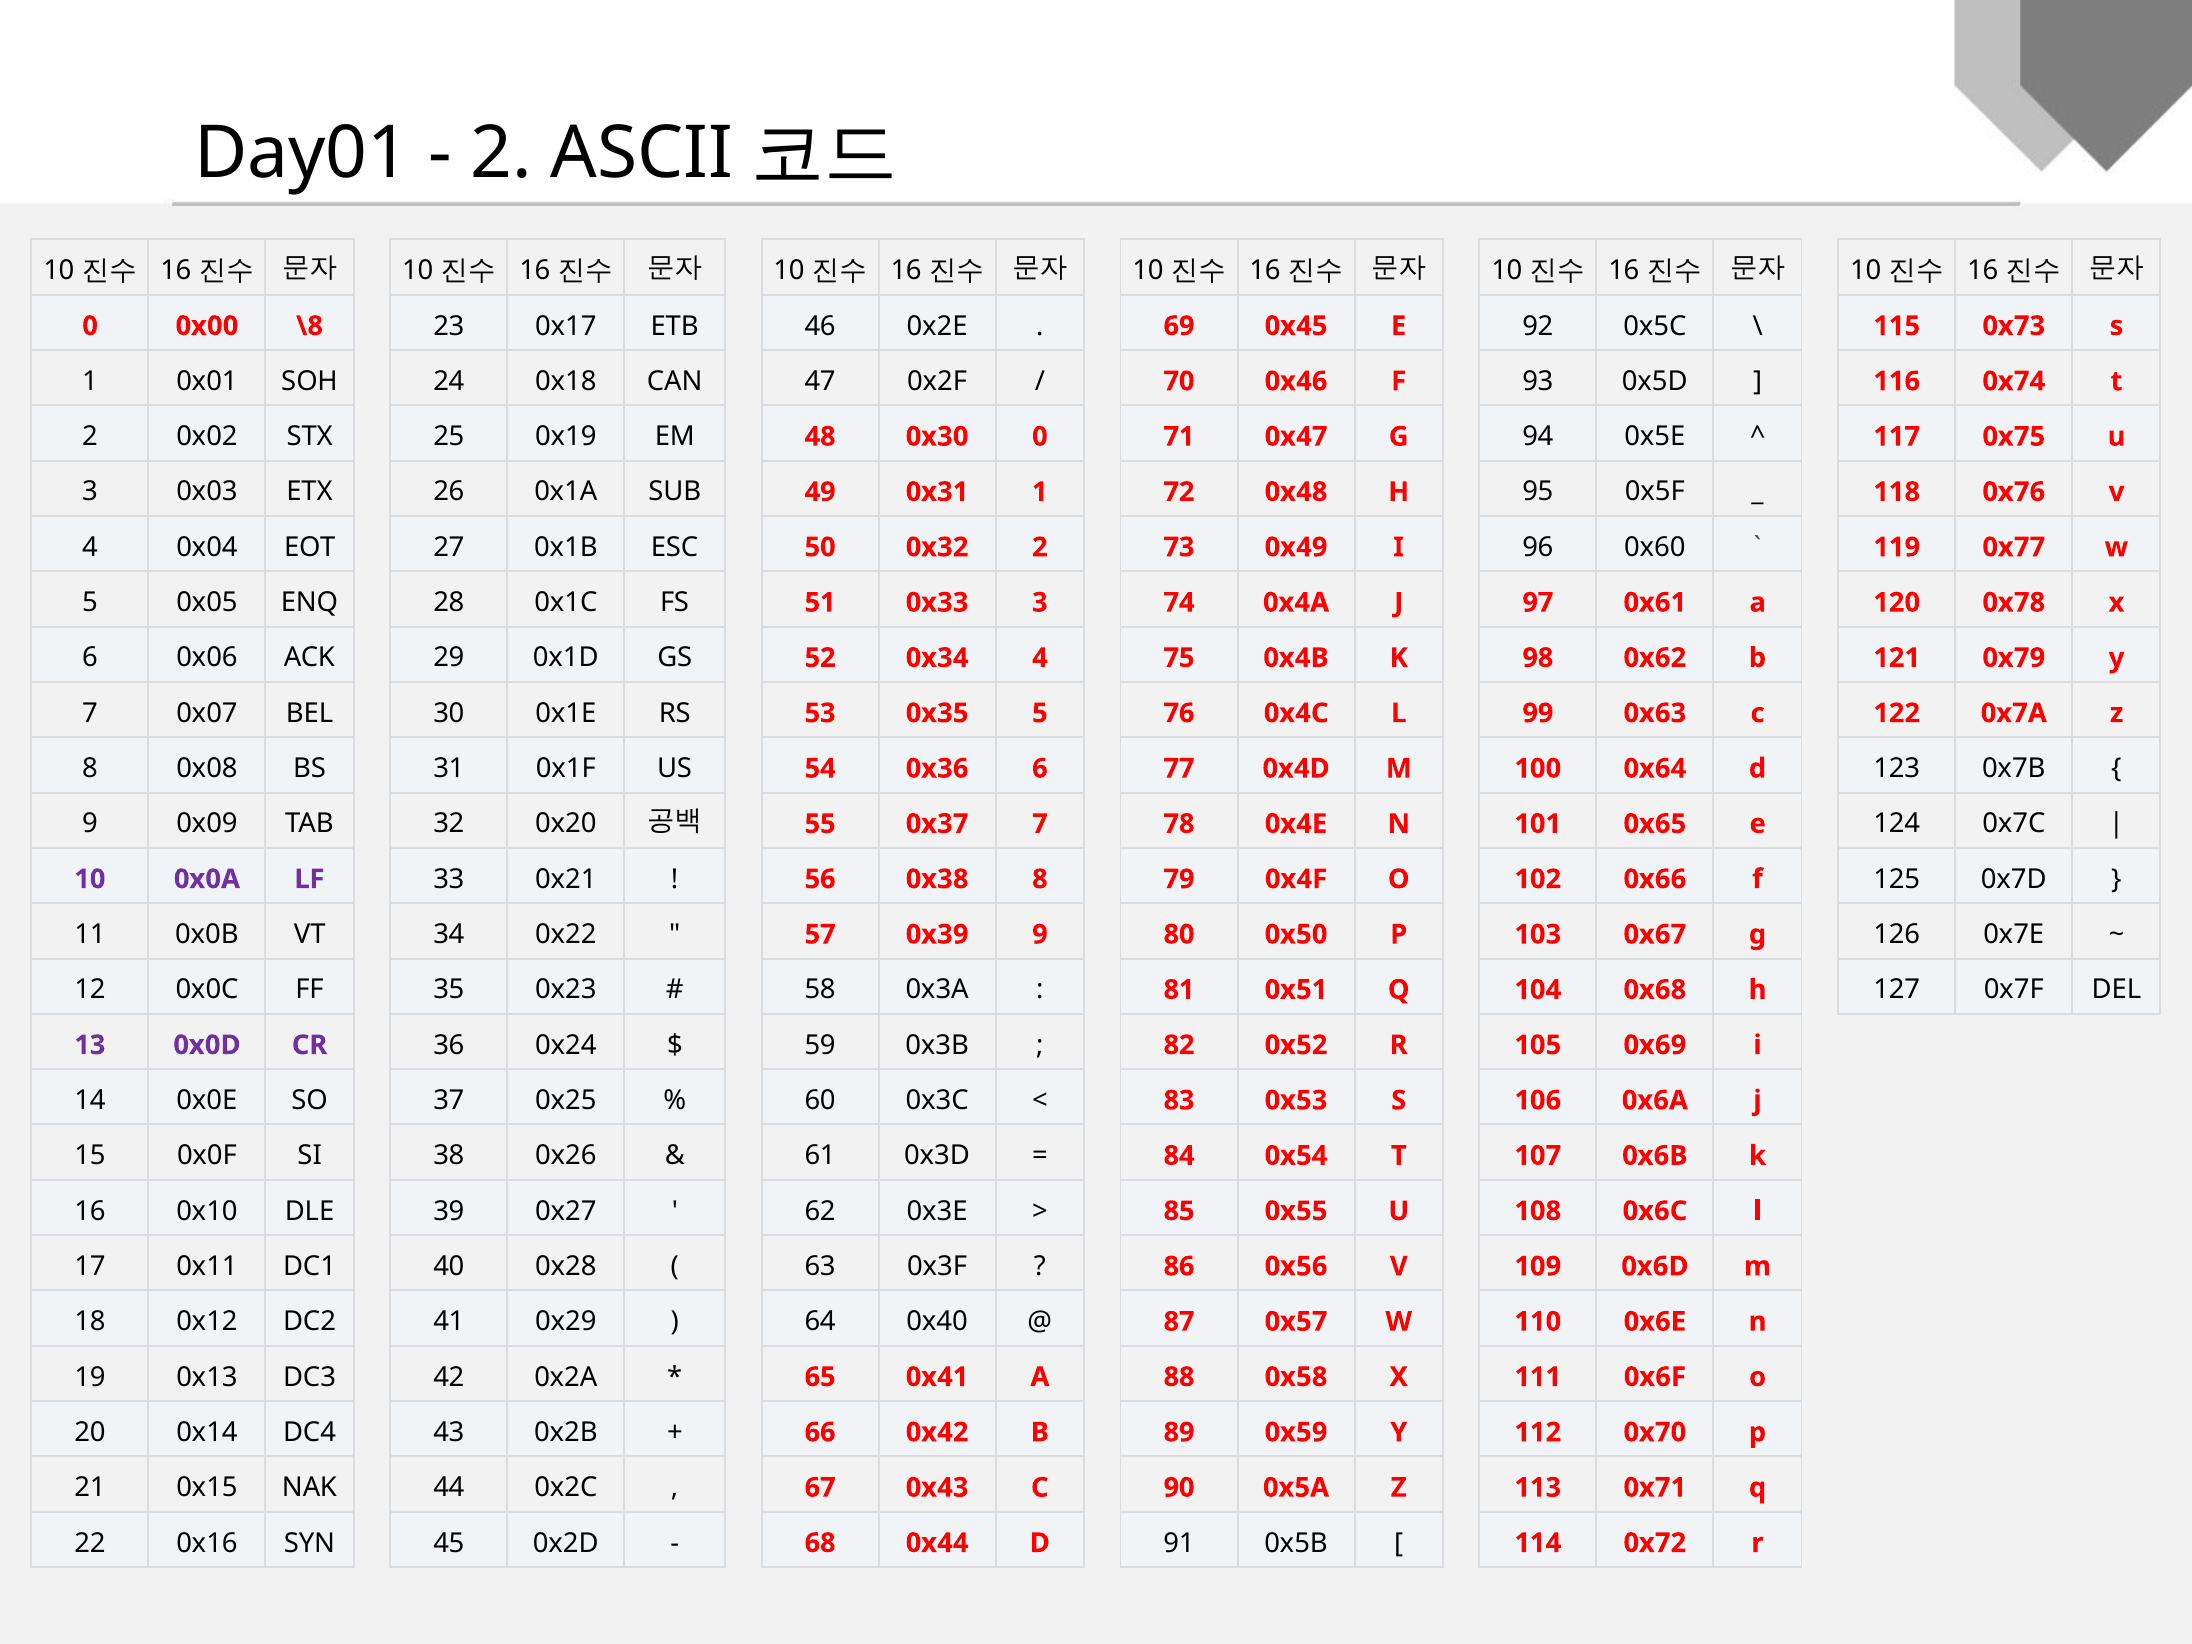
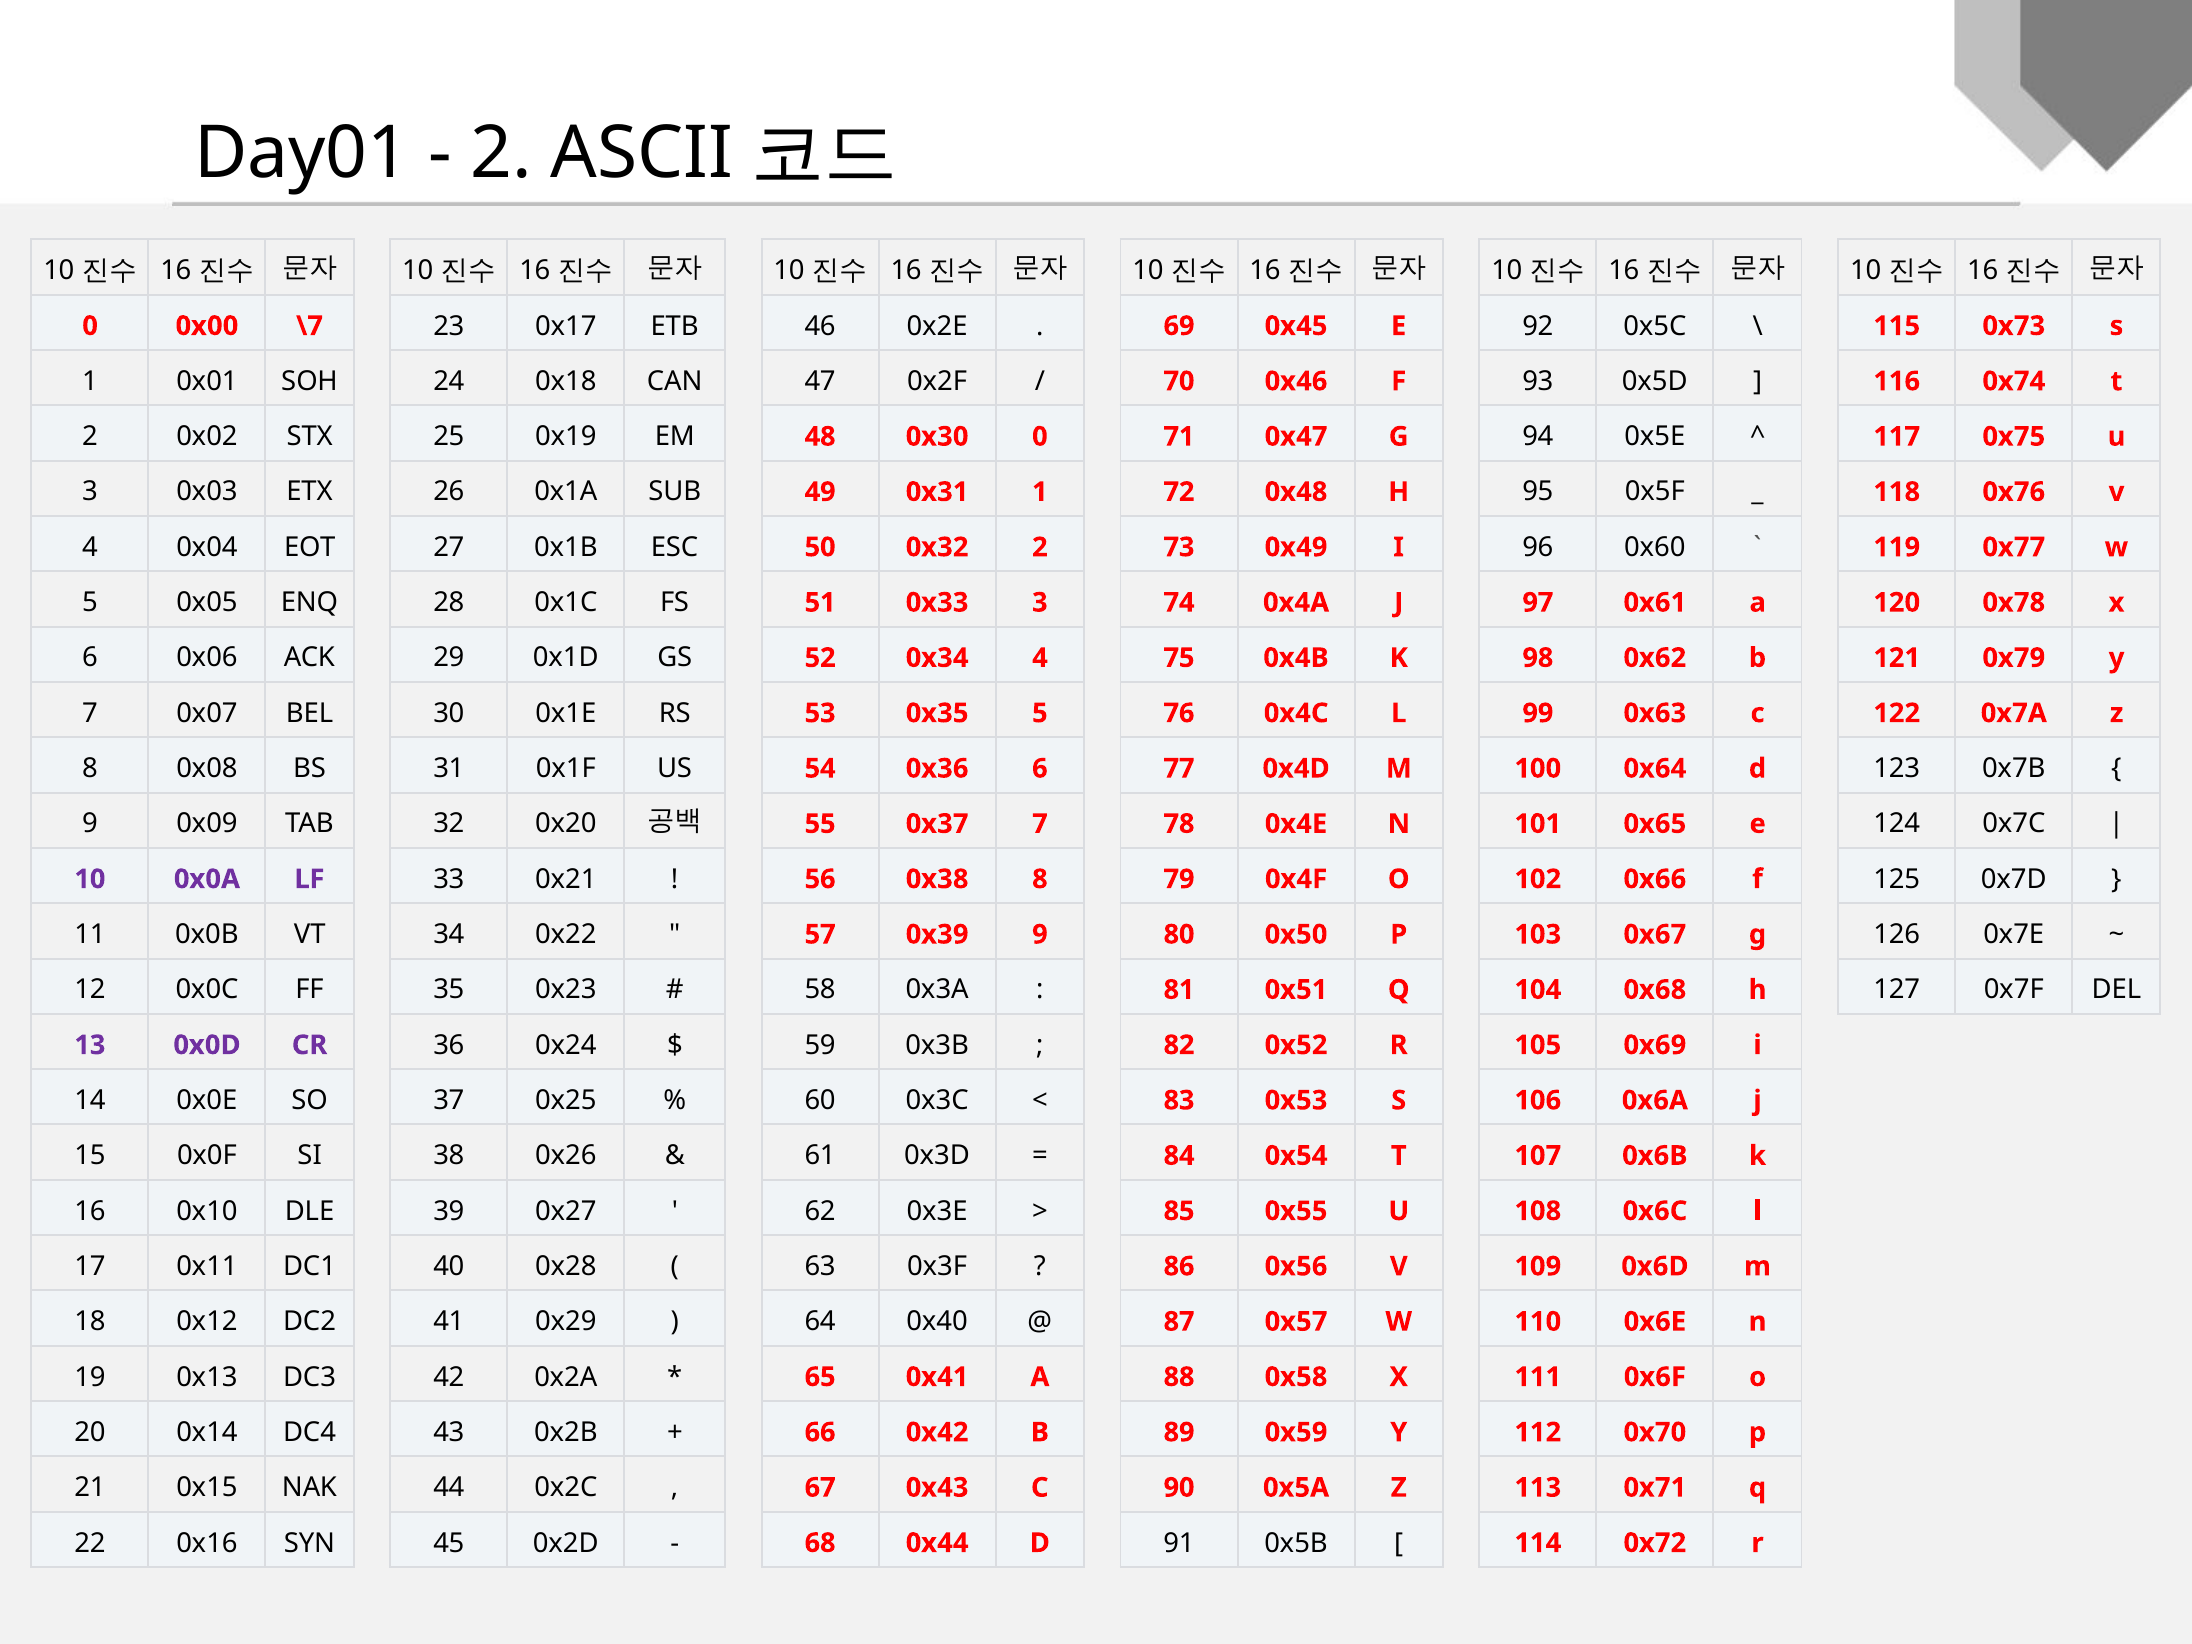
\8: \8 -> \7
